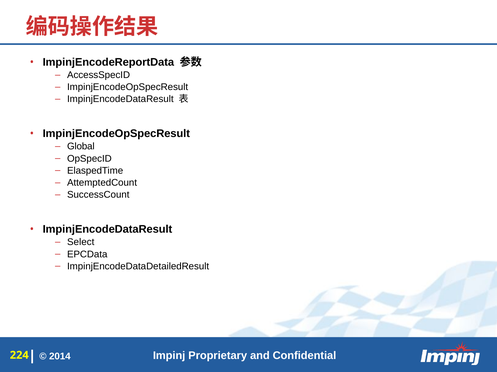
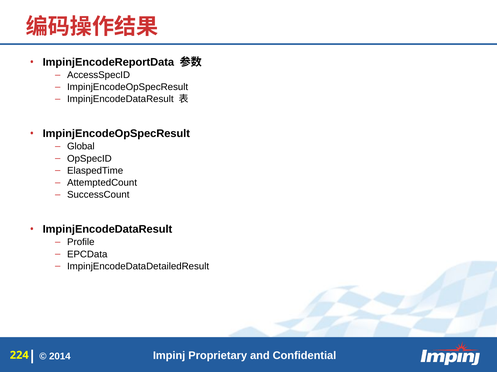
Select: Select -> Profile
